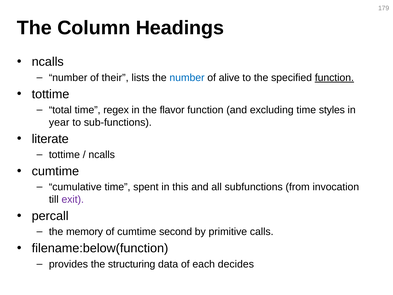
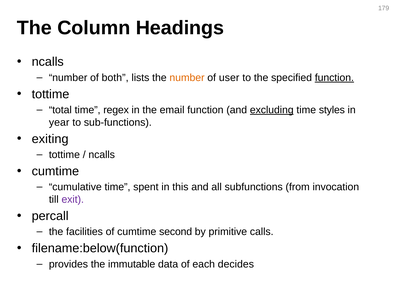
their: their -> both
number at (187, 78) colour: blue -> orange
alive: alive -> user
flavor: flavor -> email
excluding underline: none -> present
literate: literate -> exiting
memory: memory -> facilities
structuring: structuring -> immutable
